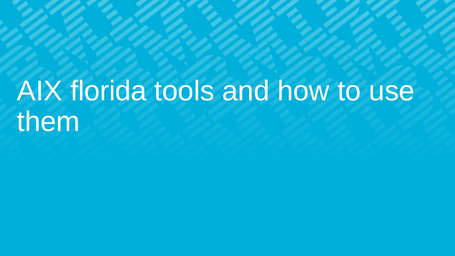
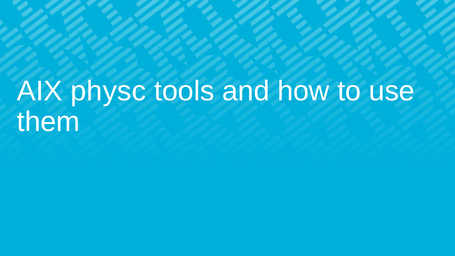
florida: florida -> physc
